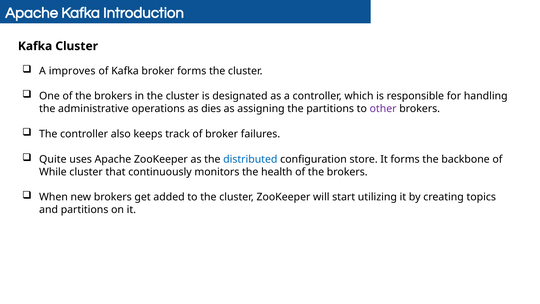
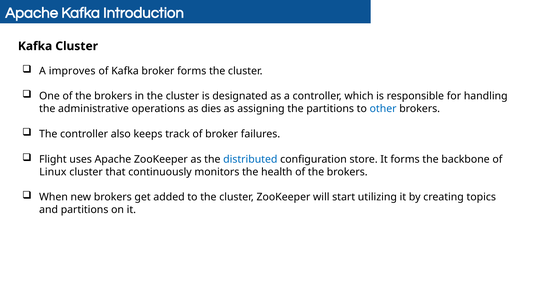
other colour: purple -> blue
Quite: Quite -> Flight
While: While -> Linux
